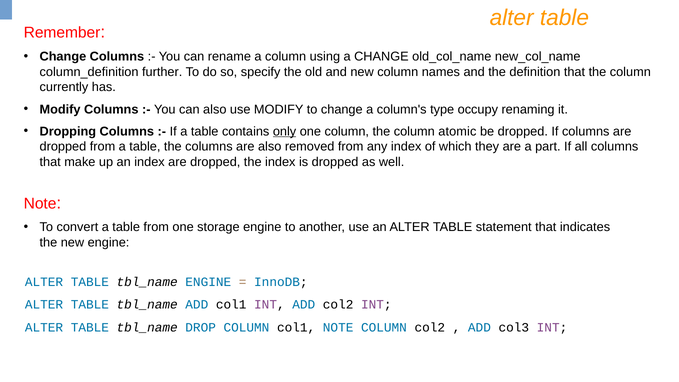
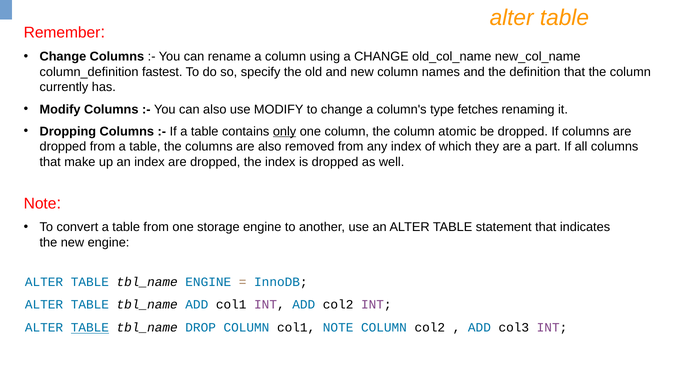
further: further -> fastest
occupy: occupy -> fetches
TABLE at (90, 328) underline: none -> present
